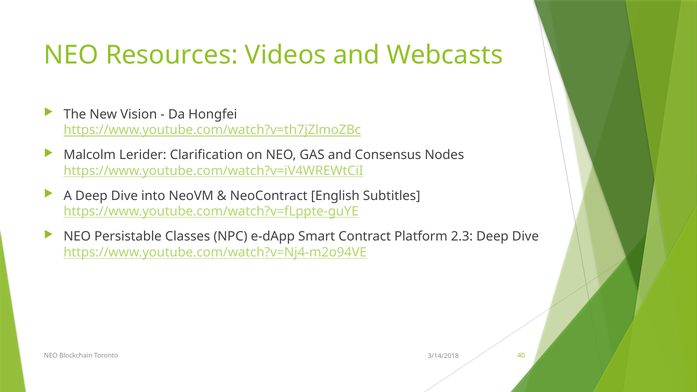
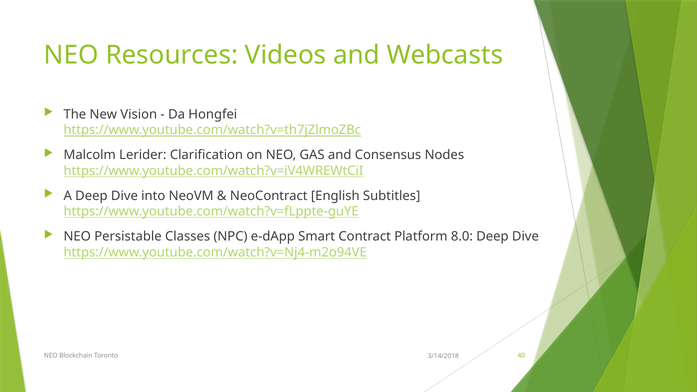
2.3: 2.3 -> 8.0
